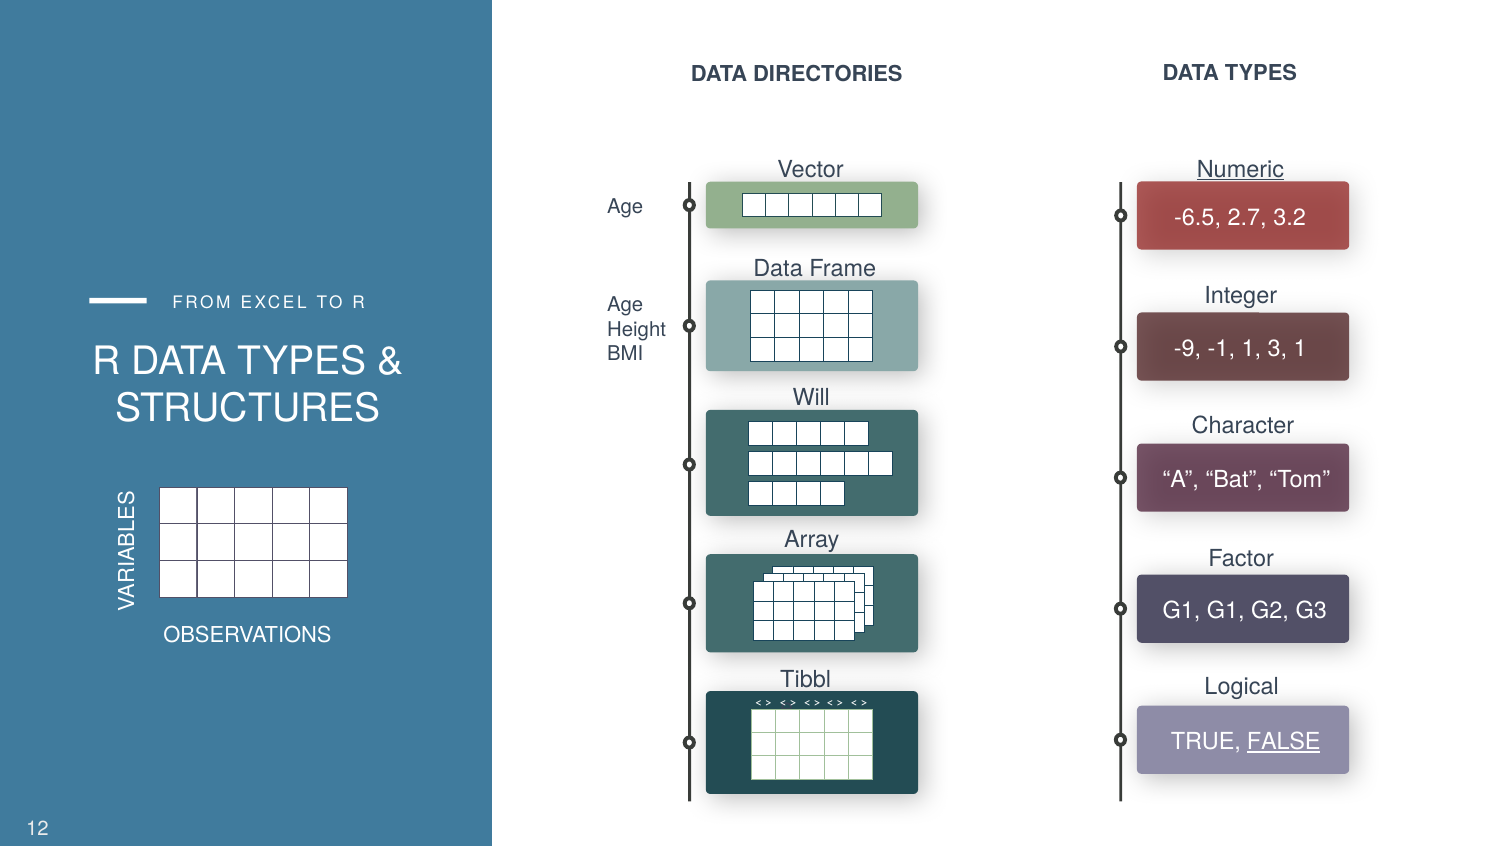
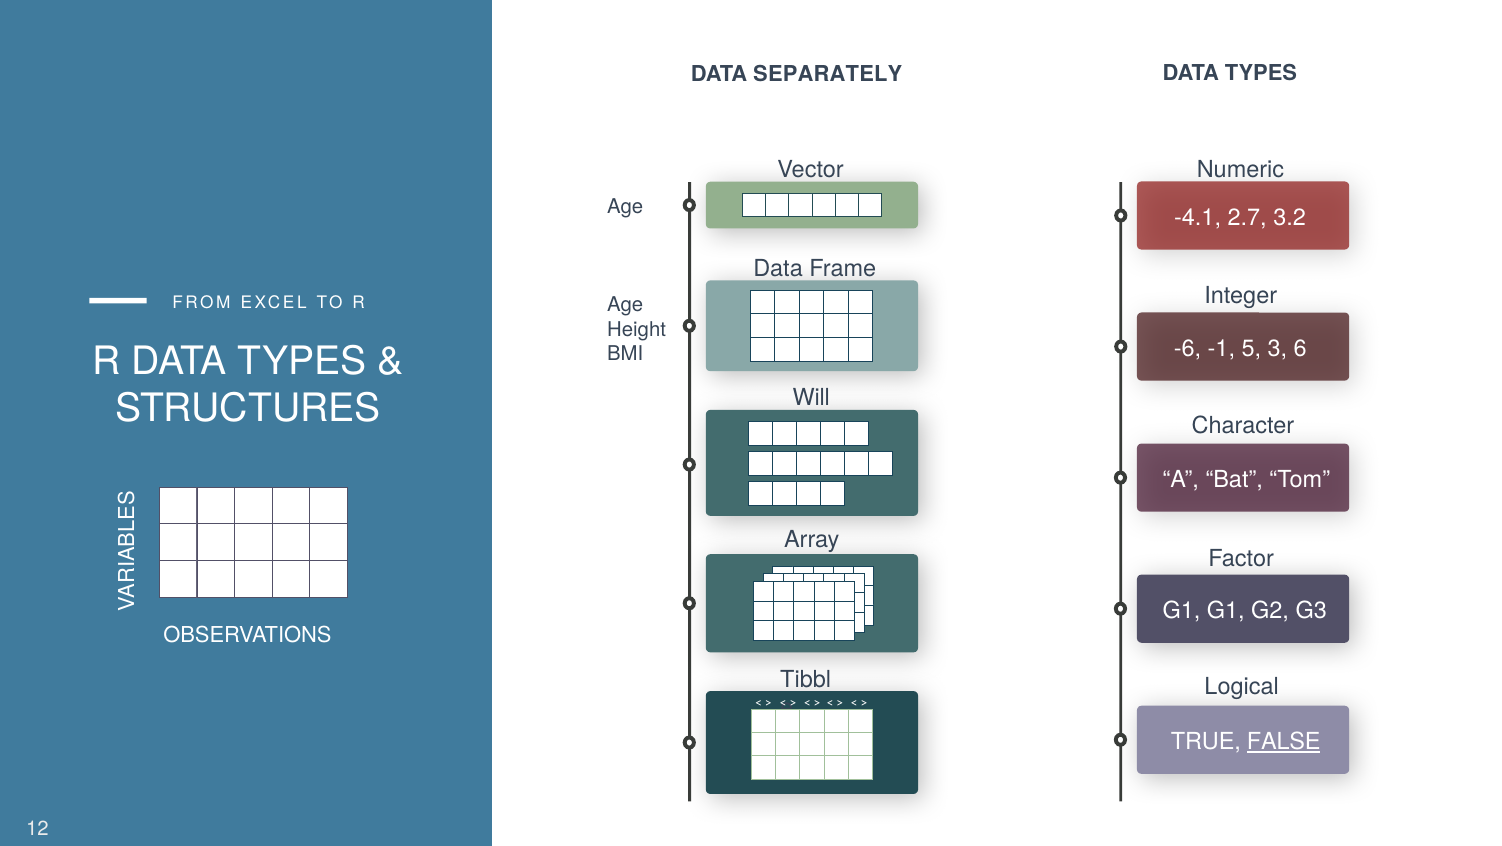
DIRECTORIES: DIRECTORIES -> SEPARATELY
Numeric underline: present -> none
-6.5: -6.5 -> -4.1
-9: -9 -> -6
-1 1: 1 -> 5
3 1: 1 -> 6
